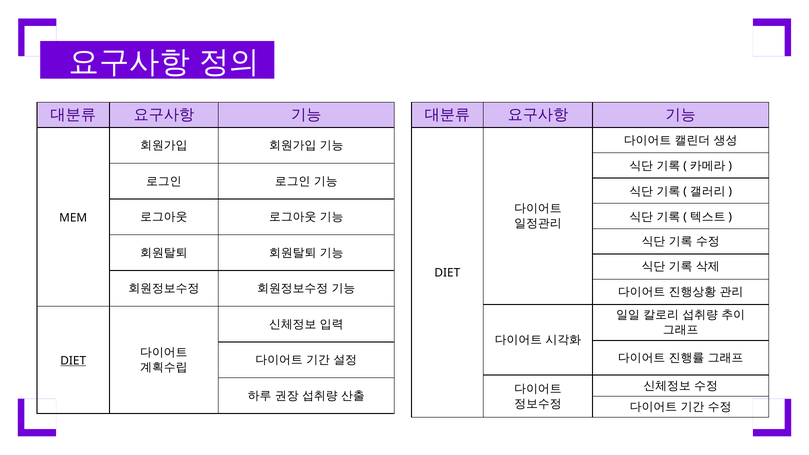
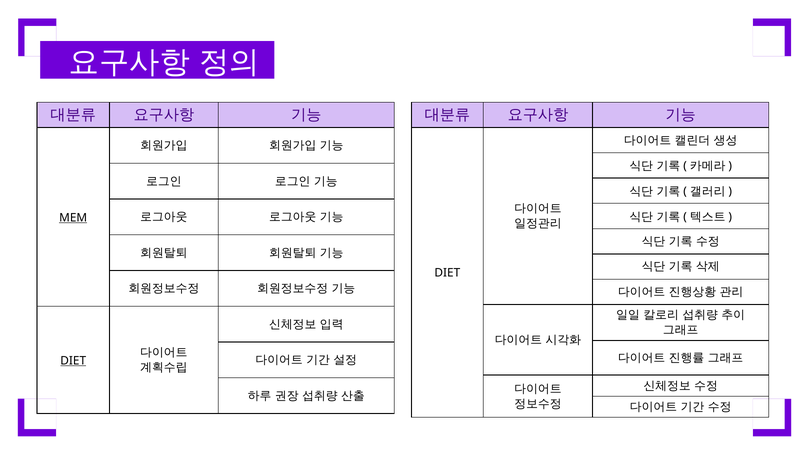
MEM underline: none -> present
